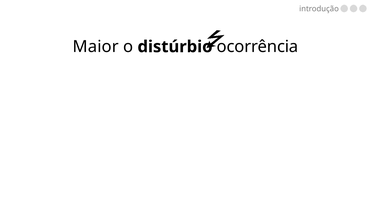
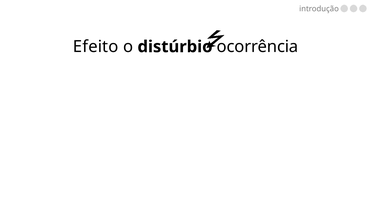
Maior: Maior -> Efeito
